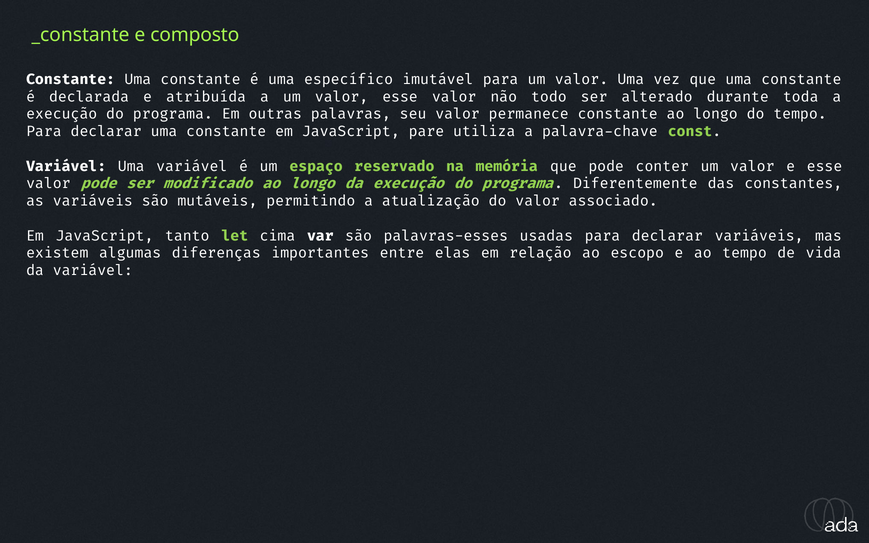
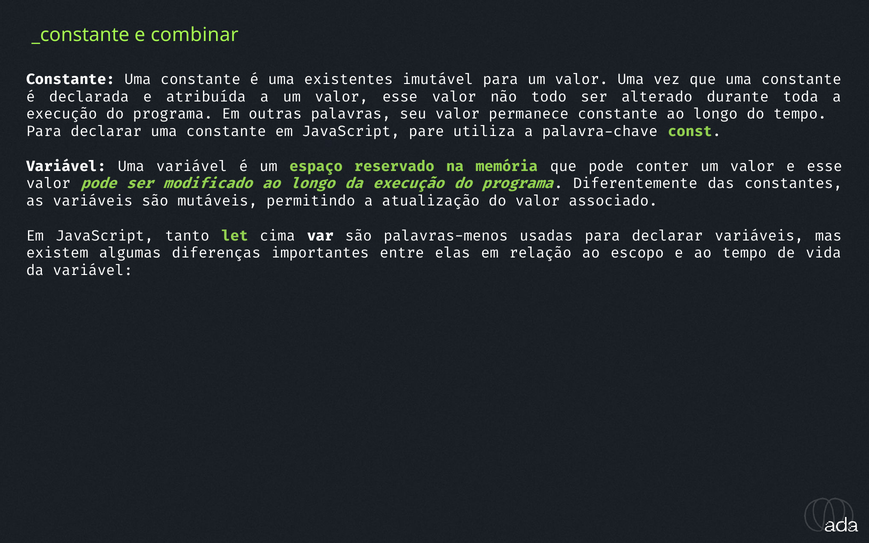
composto: composto -> combinar
específico: específico -> existentes
palavras-esses: palavras-esses -> palavras-menos
